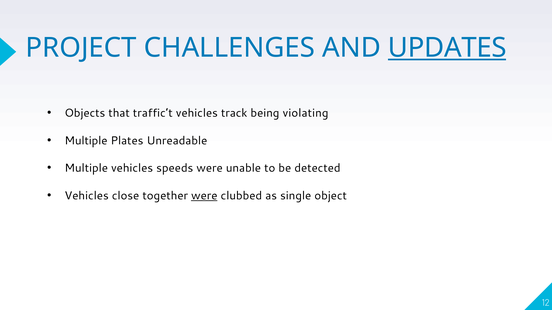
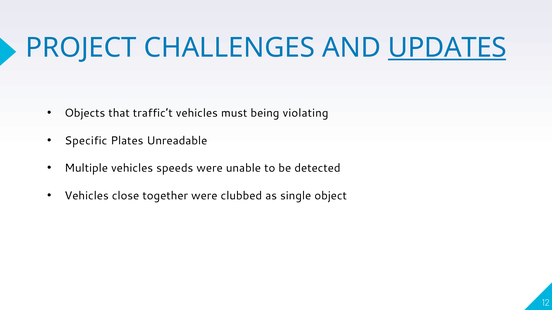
track: track -> must
Multiple at (86, 141): Multiple -> Specific
were at (204, 196) underline: present -> none
